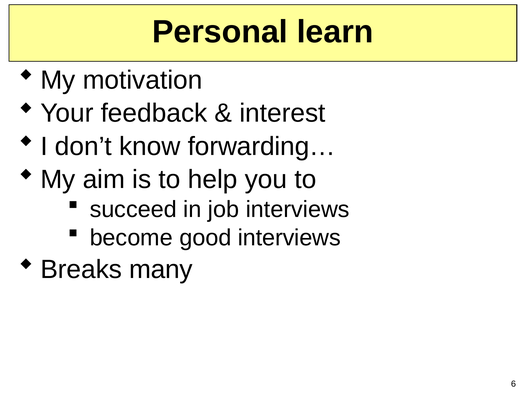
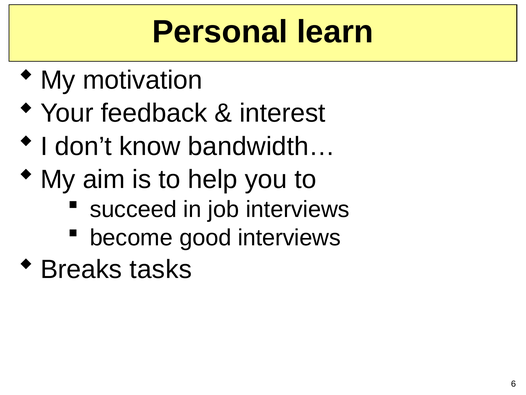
forwarding…: forwarding… -> bandwidth…
many: many -> tasks
